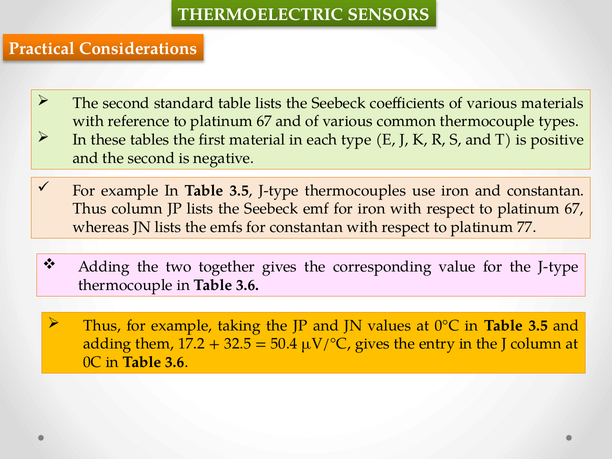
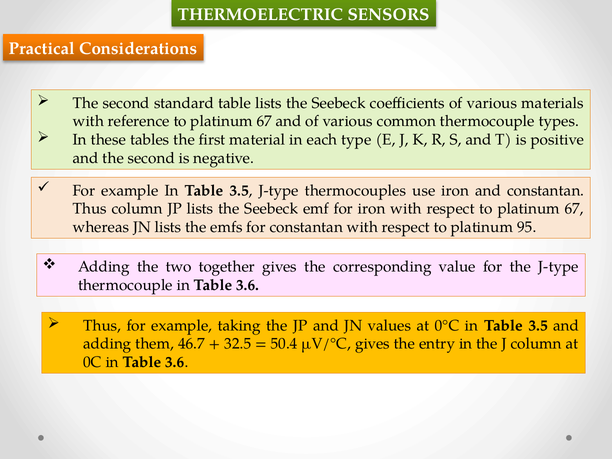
77: 77 -> 95
17.2: 17.2 -> 46.7
